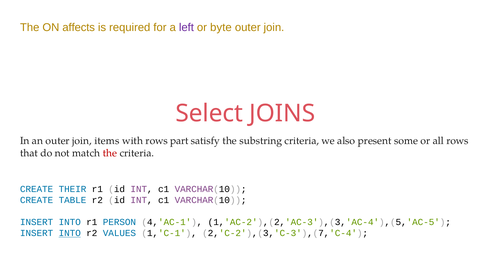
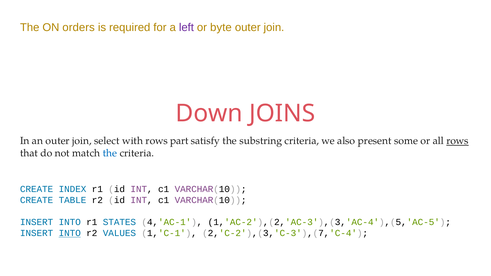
affects: affects -> orders
Select: Select -> Down
items: items -> select
rows at (458, 141) underline: none -> present
the at (110, 153) colour: red -> blue
THEIR: THEIR -> INDEX
PERSON: PERSON -> STATES
